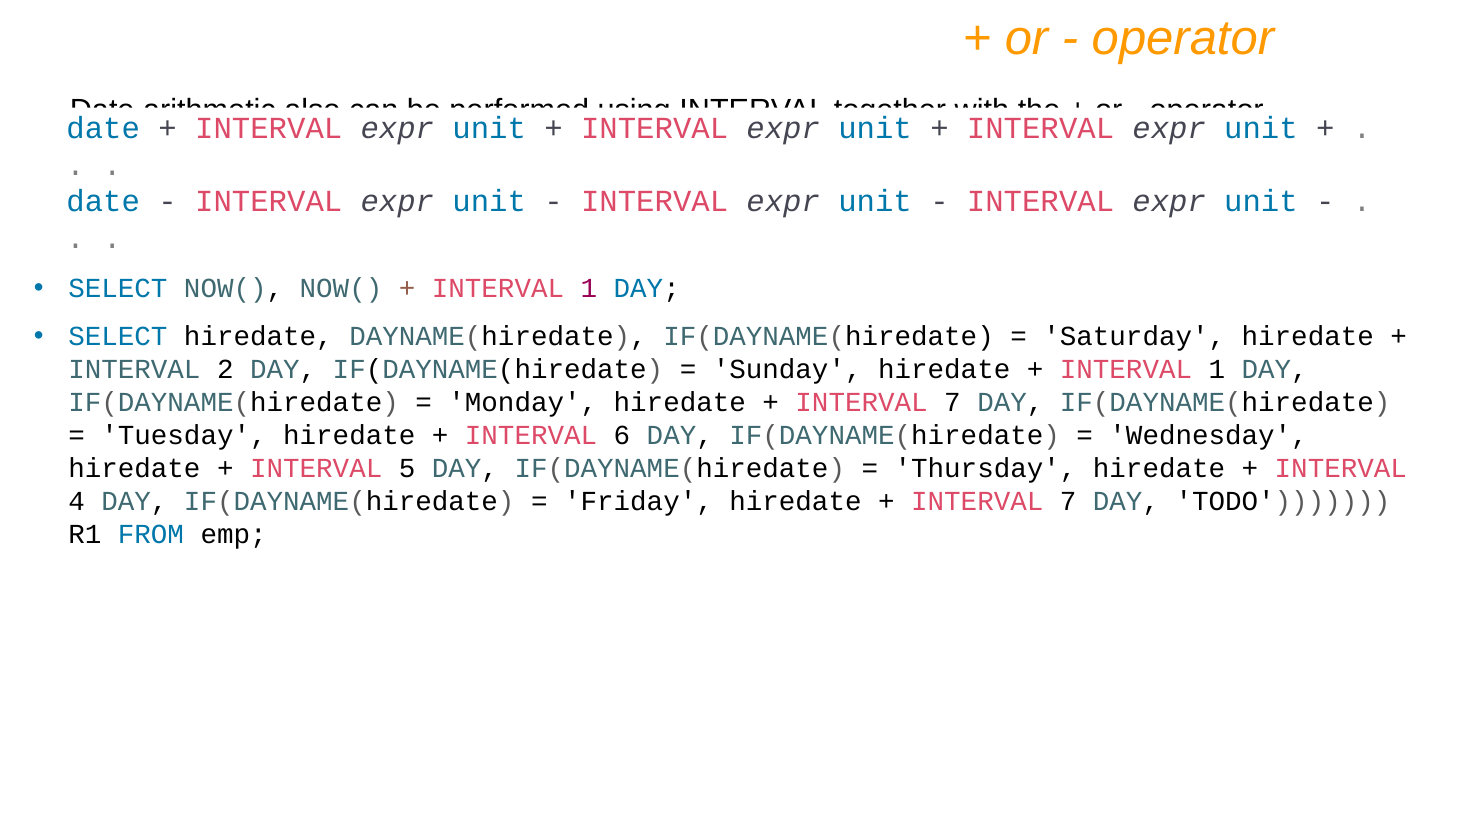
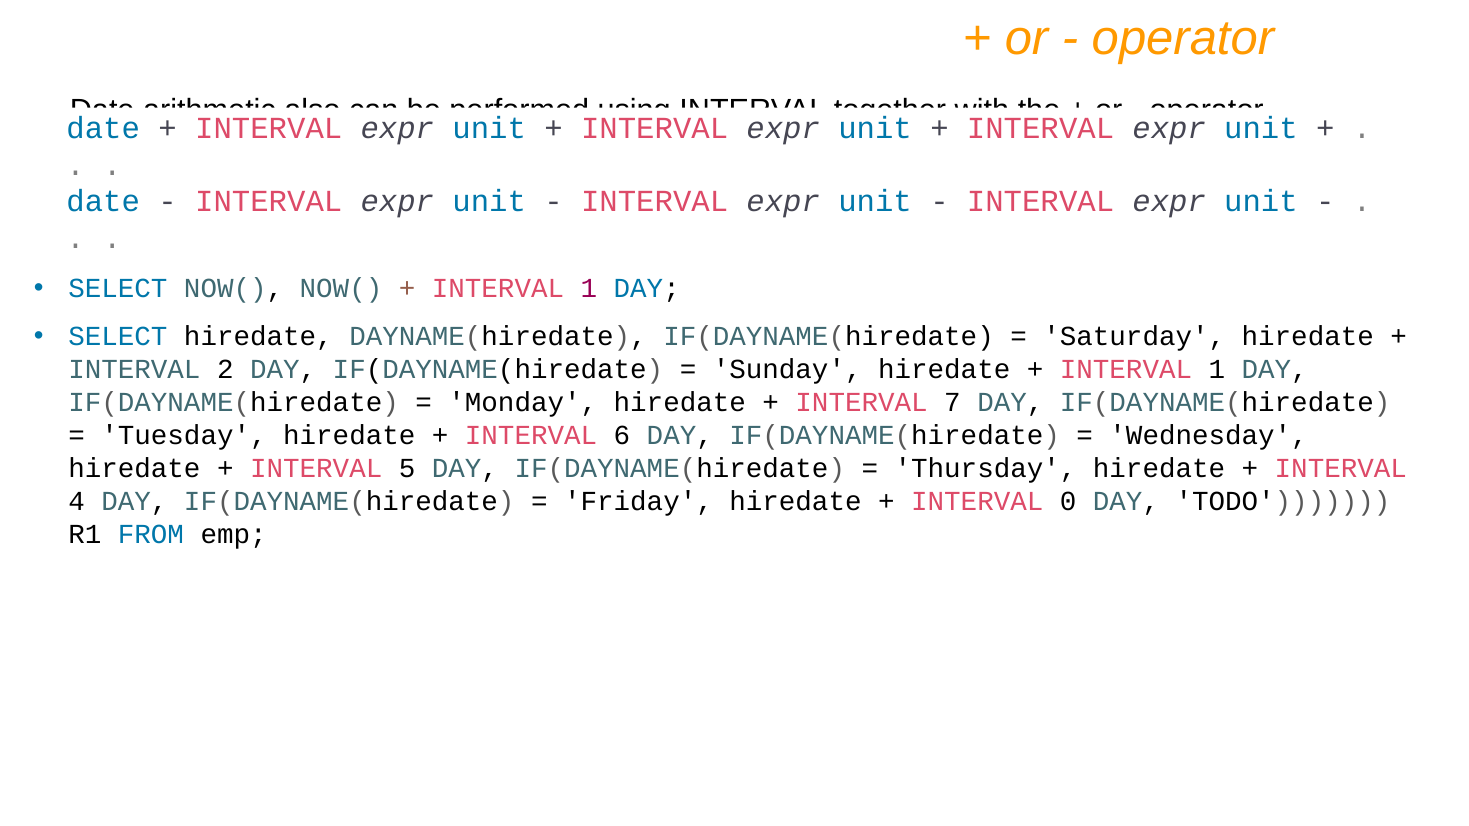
7 at (1068, 502): 7 -> 0
